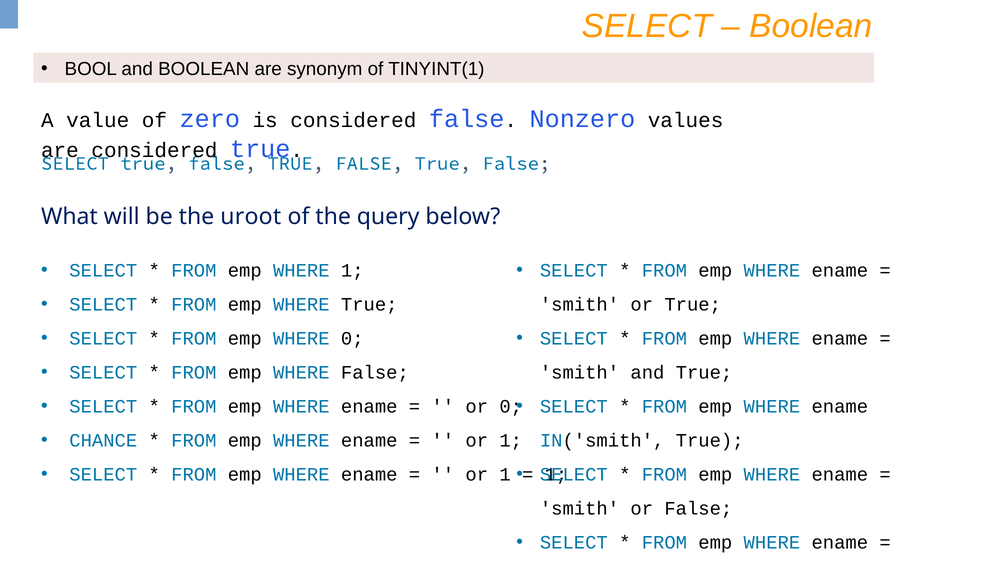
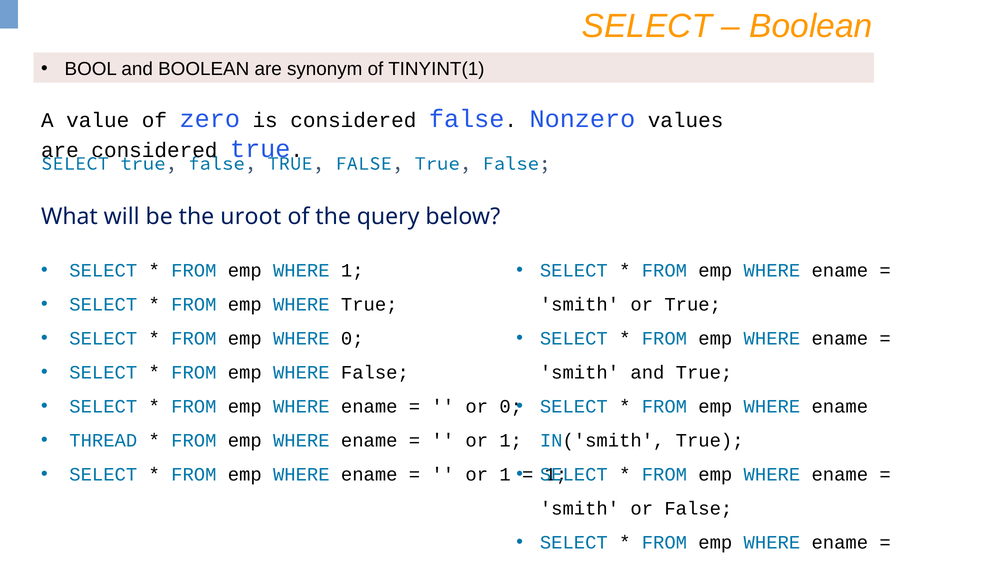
CHANCE: CHANCE -> THREAD
